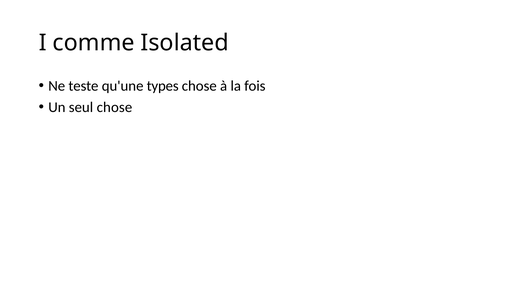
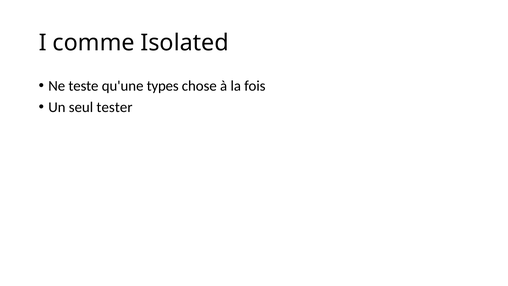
seul chose: chose -> tester
